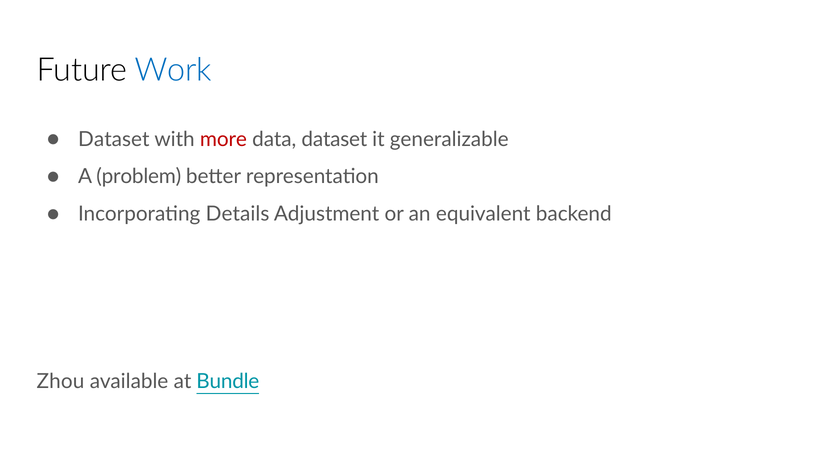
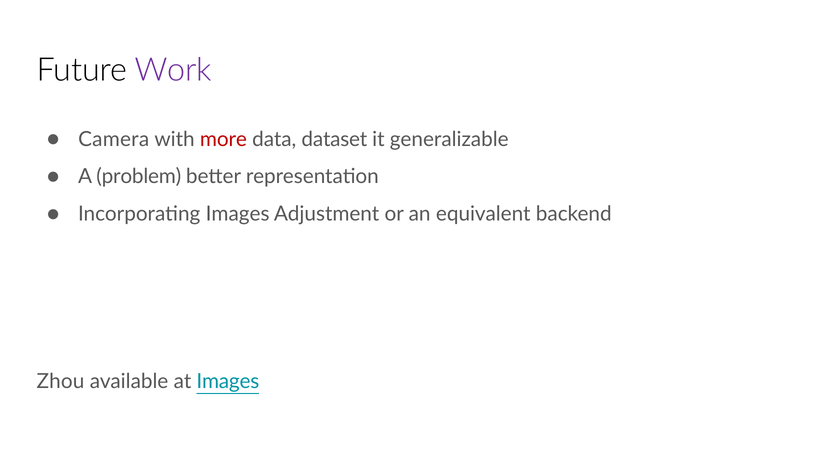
Work colour: blue -> purple
Dataset at (114, 139): Dataset -> Camera
Incorporating Details: Details -> Images
at Bundle: Bundle -> Images
